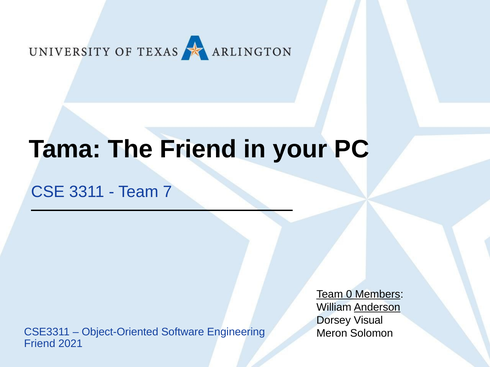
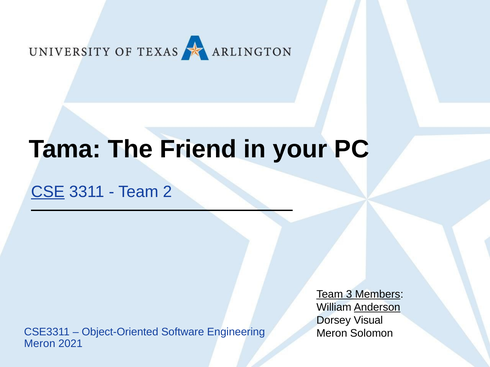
CSE underline: none -> present
7: 7 -> 2
0: 0 -> 3
Friend at (40, 344): Friend -> Meron
